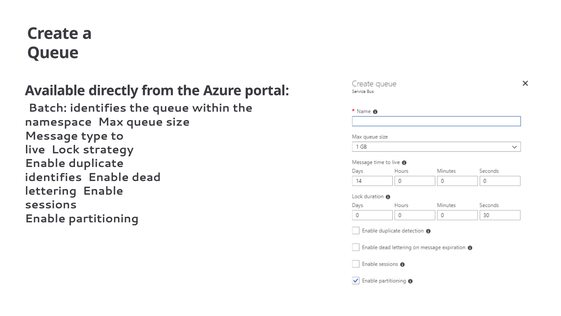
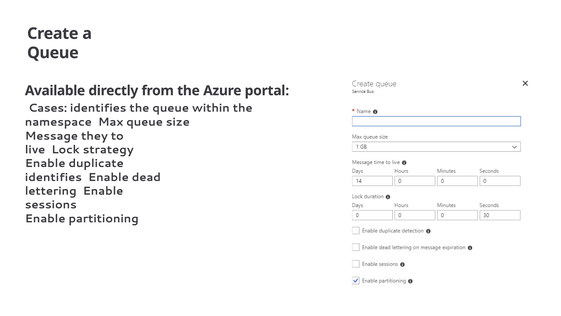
Batch: Batch -> Cases
type: type -> they
